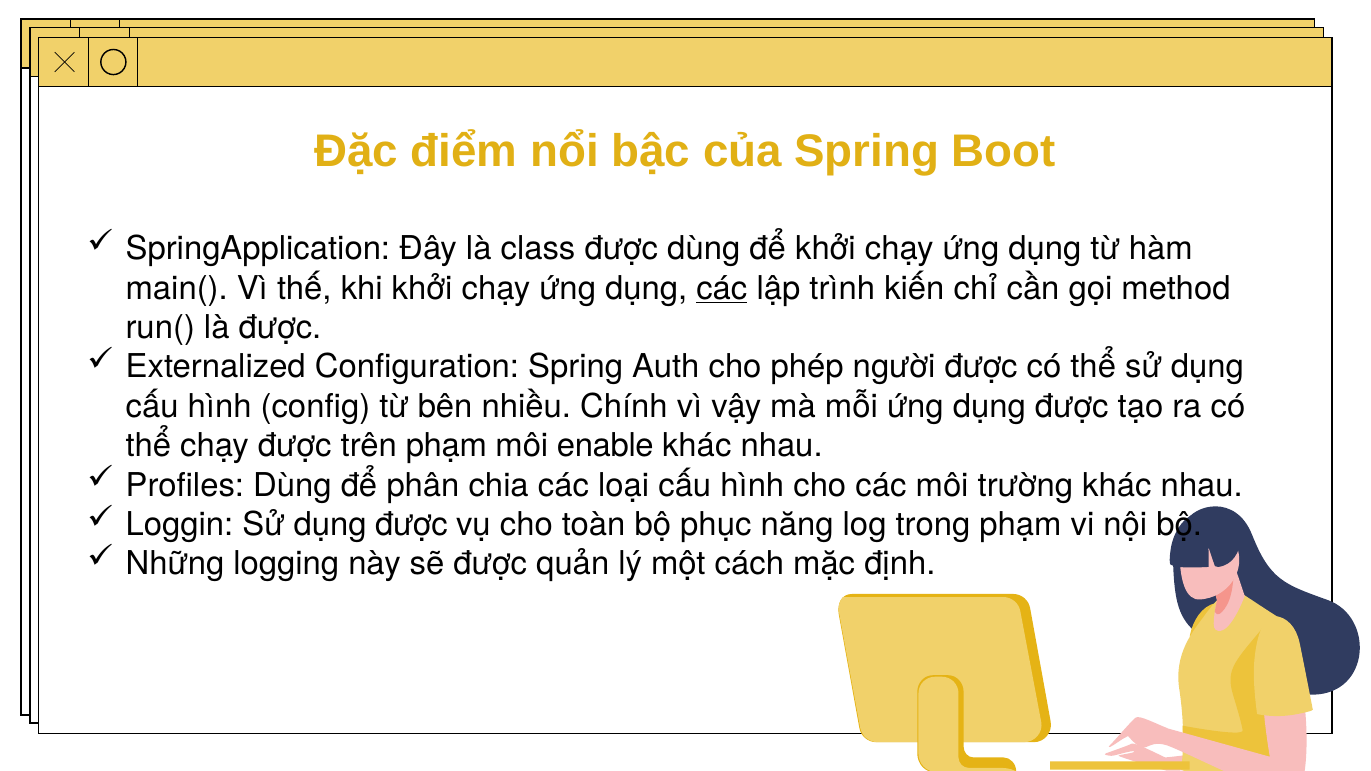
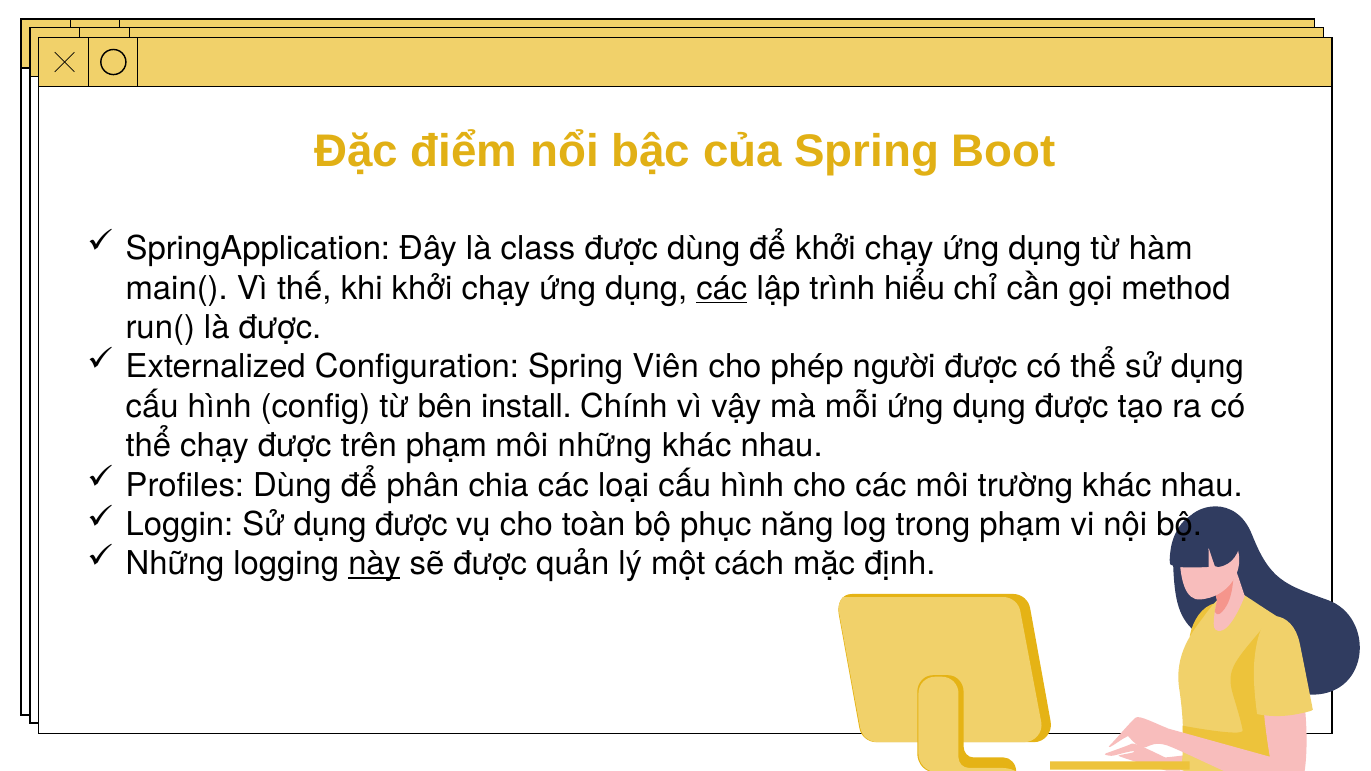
kiến: kiến -> hiểu
Auth: Auth -> Viên
nhiều: nhiều -> install
môi enable: enable -> những
này underline: none -> present
